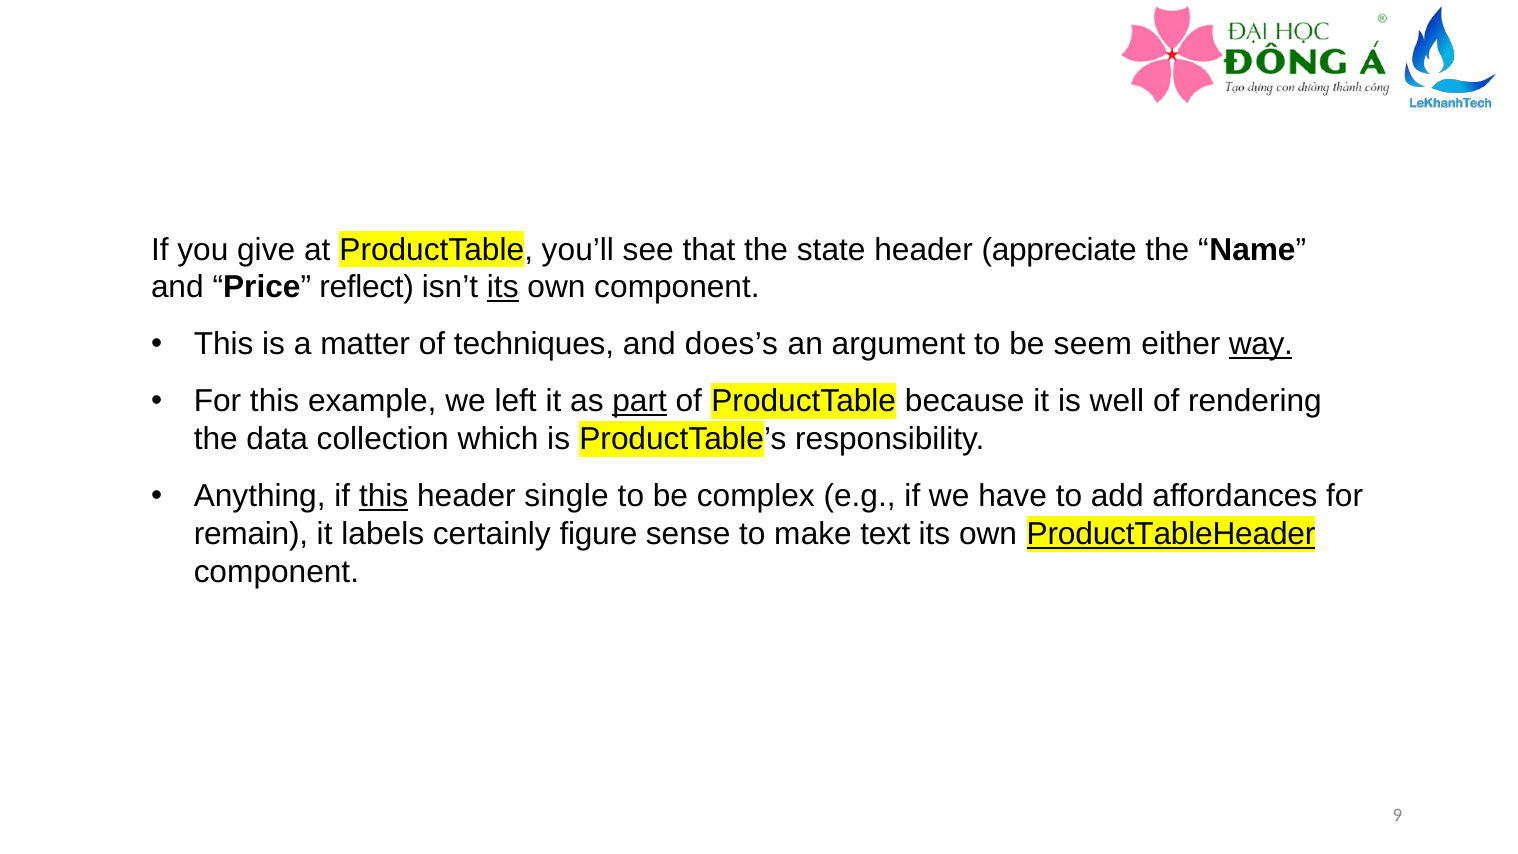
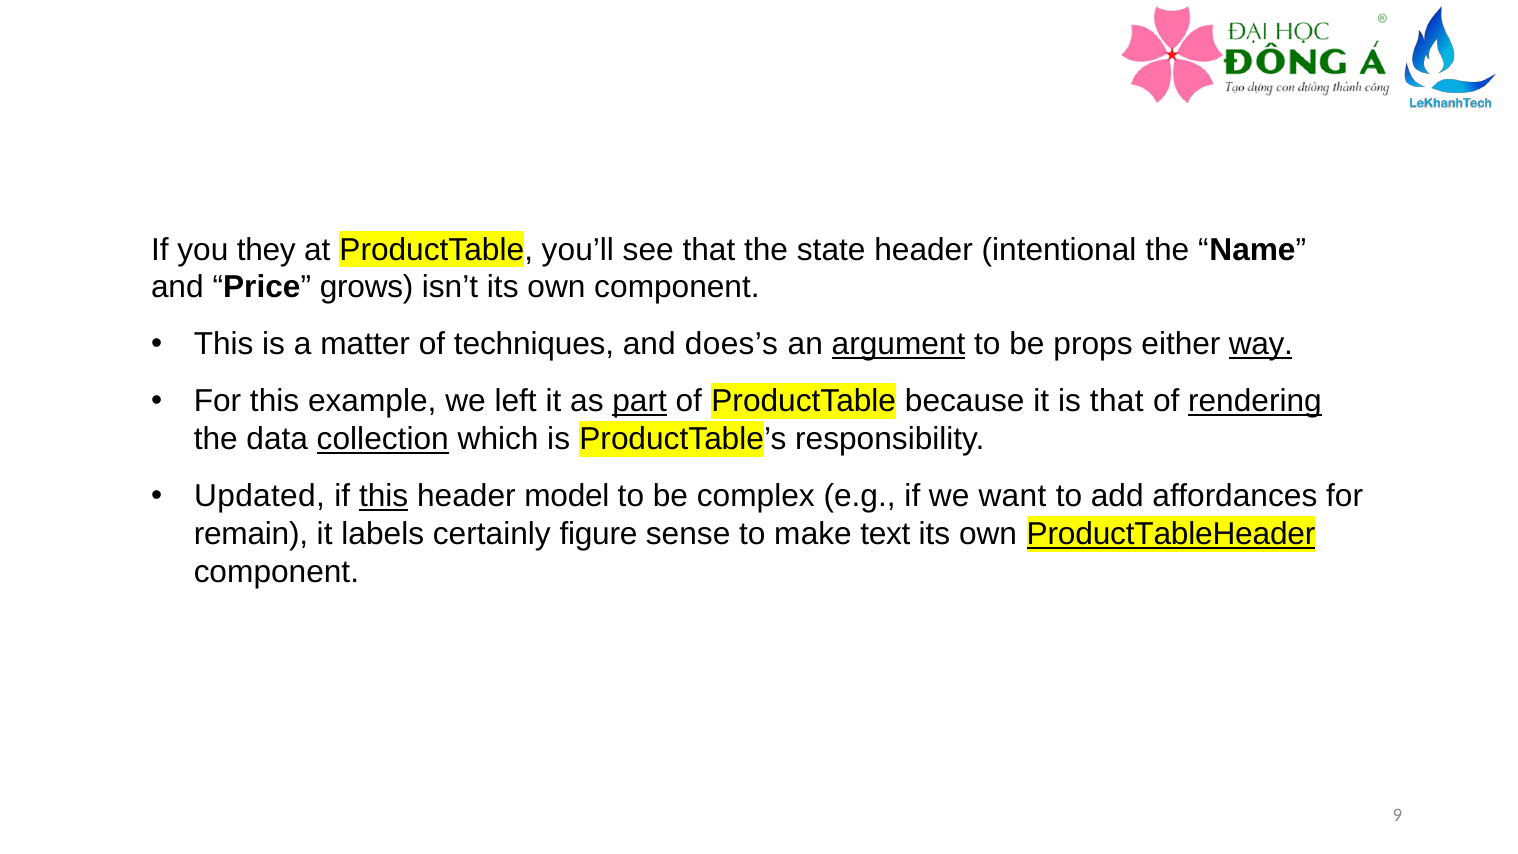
give: give -> they
appreciate: appreciate -> intentional
reflect: reflect -> grows
its at (503, 287) underline: present -> none
argument underline: none -> present
seem: seem -> props
is well: well -> that
rendering underline: none -> present
collection underline: none -> present
Anything: Anything -> Updated
single: single -> model
have: have -> want
